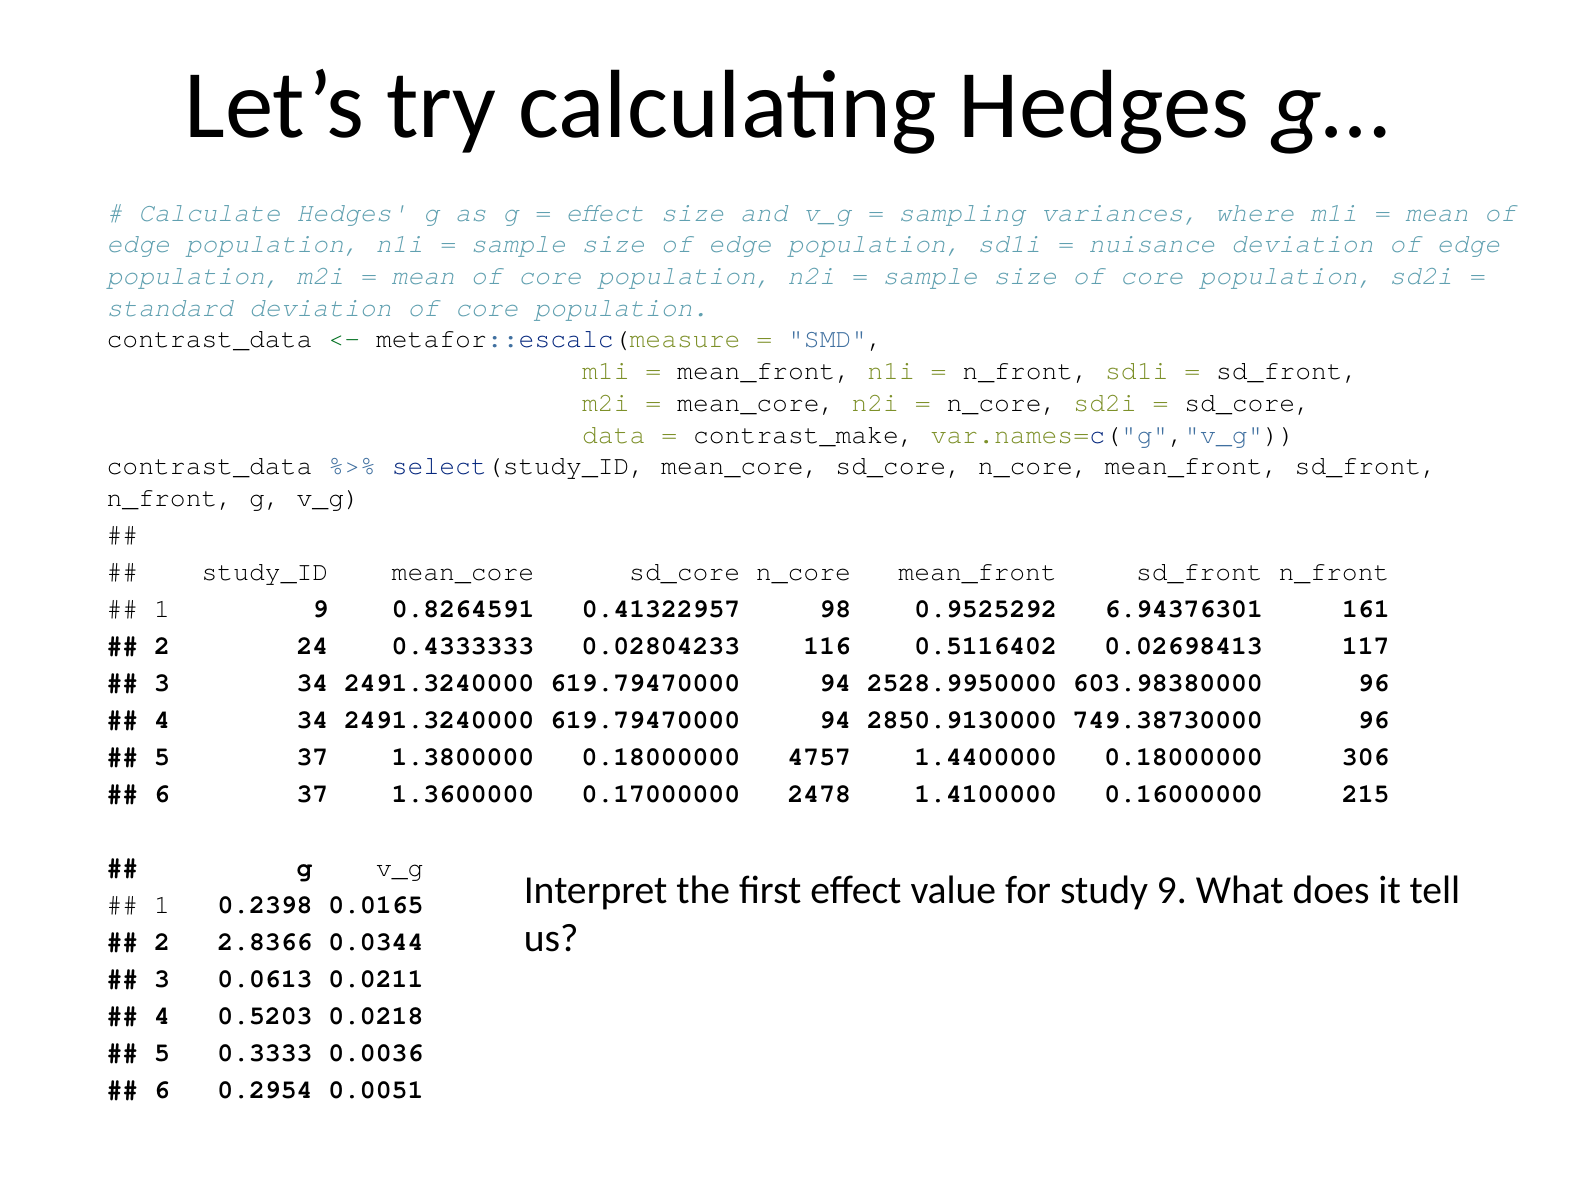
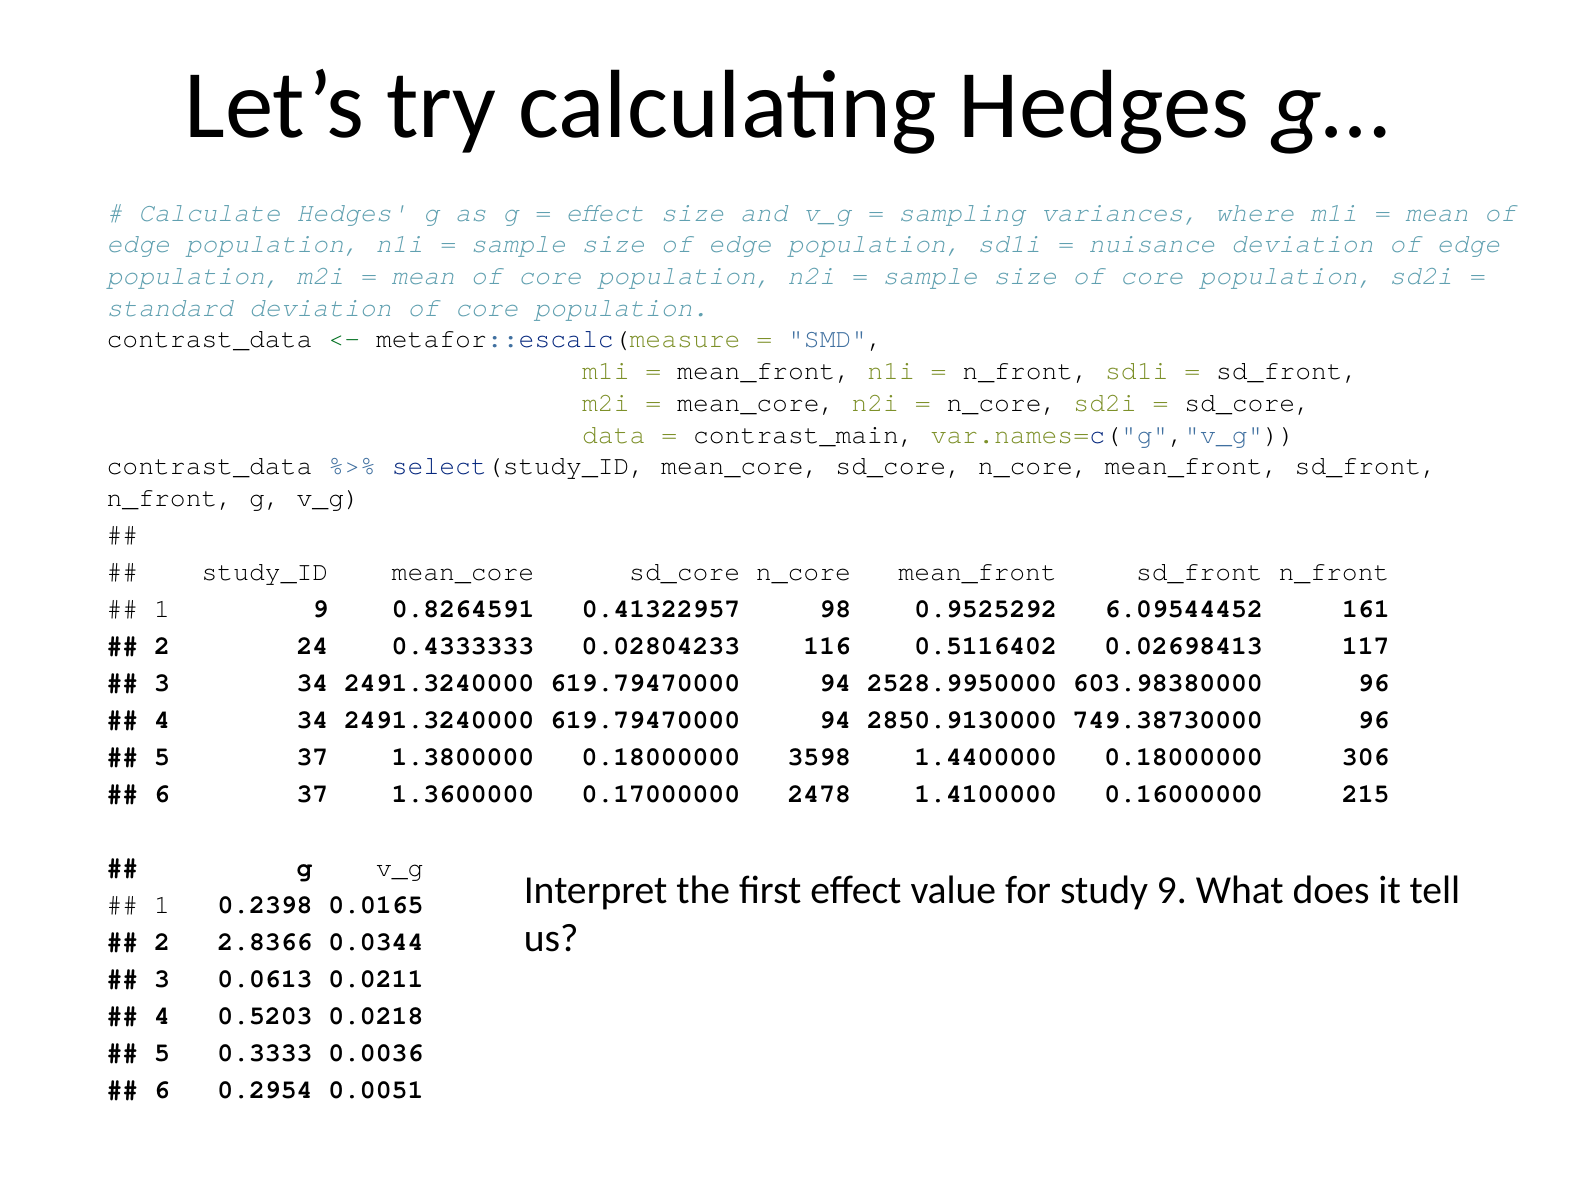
contrast_make: contrast_make -> contrast_main
6.94376301: 6.94376301 -> 6.09544452
4757: 4757 -> 3598
